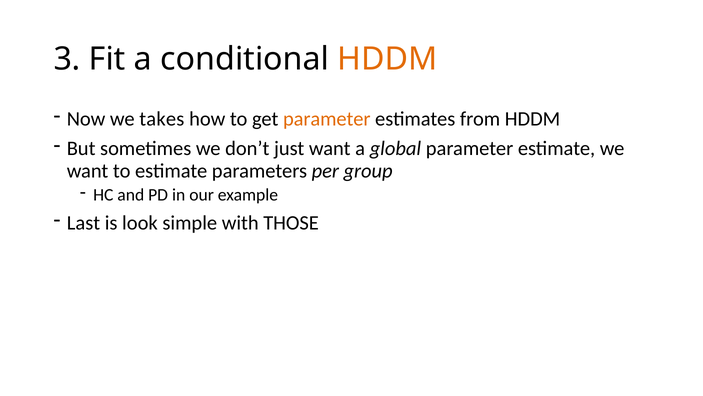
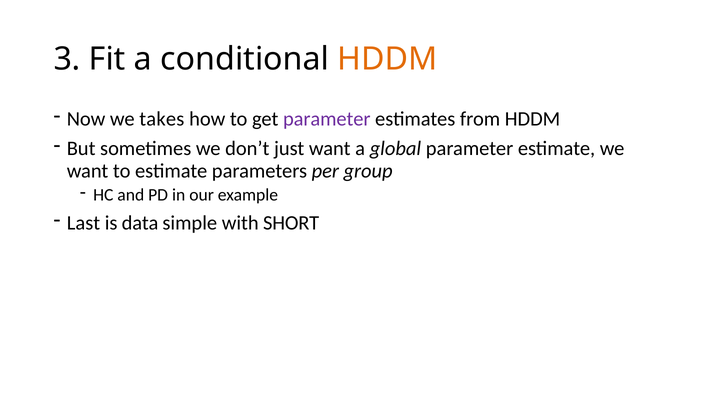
parameter at (327, 119) colour: orange -> purple
look: look -> data
THOSE: THOSE -> SHORT
